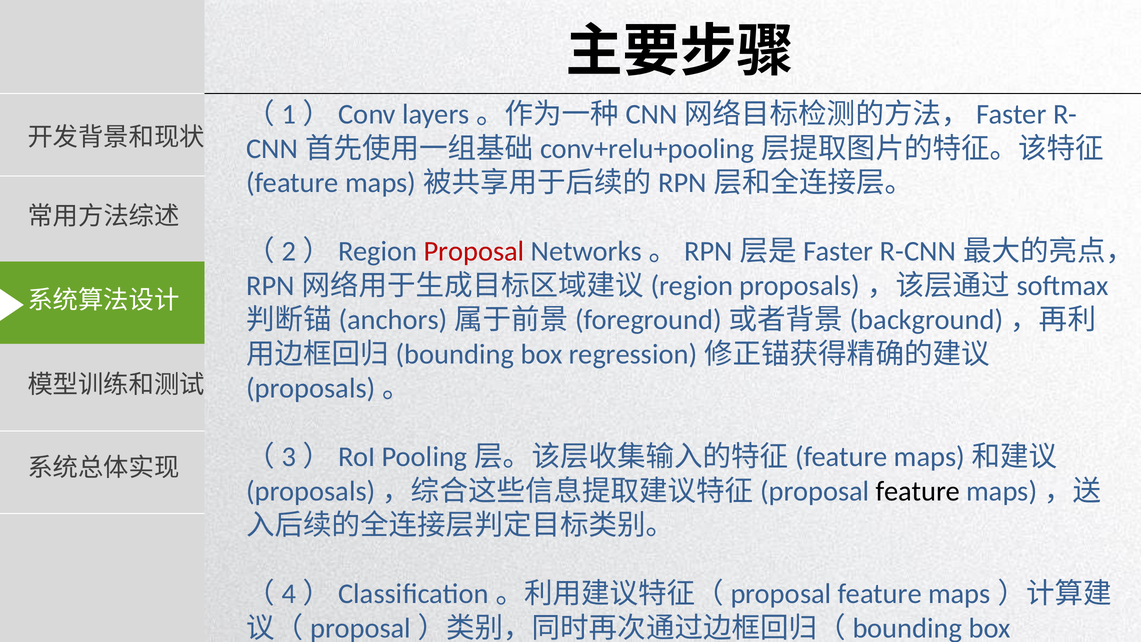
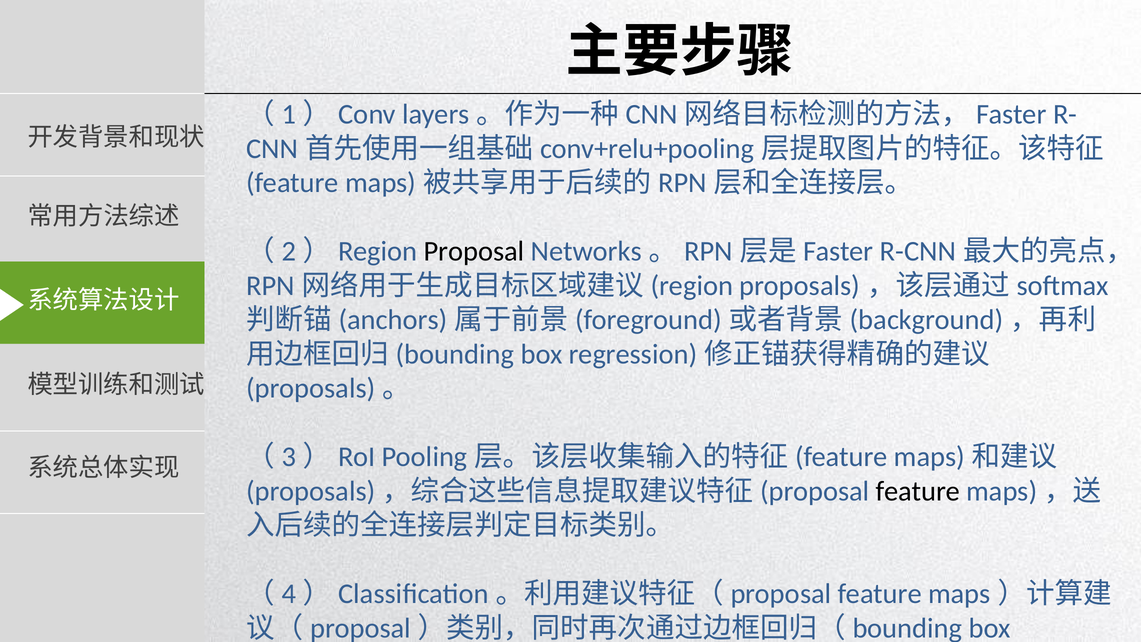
Proposal colour: red -> black
